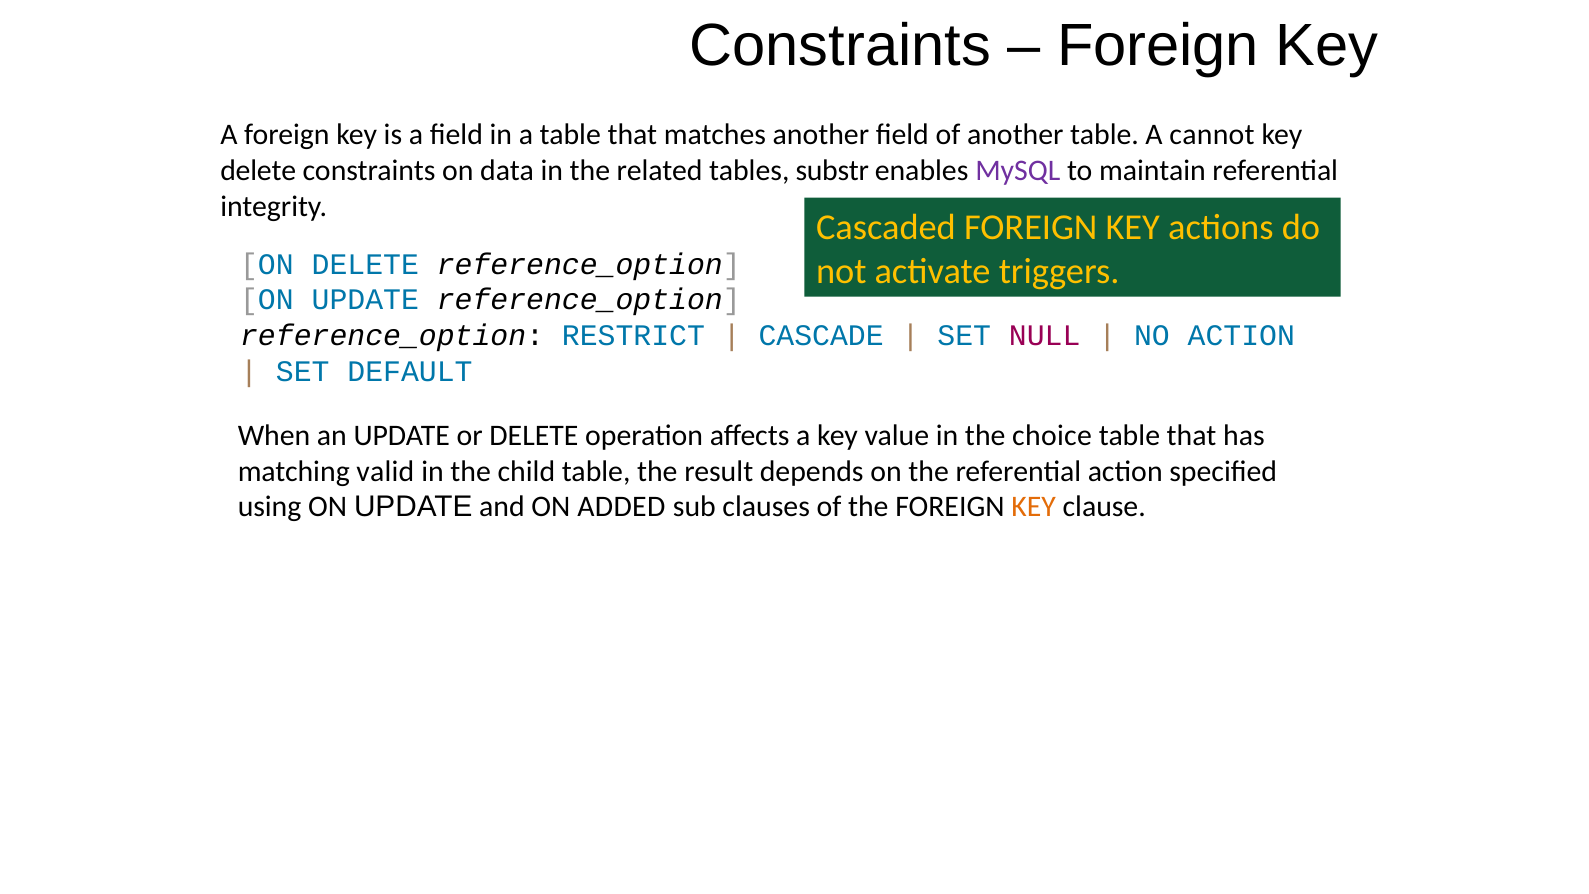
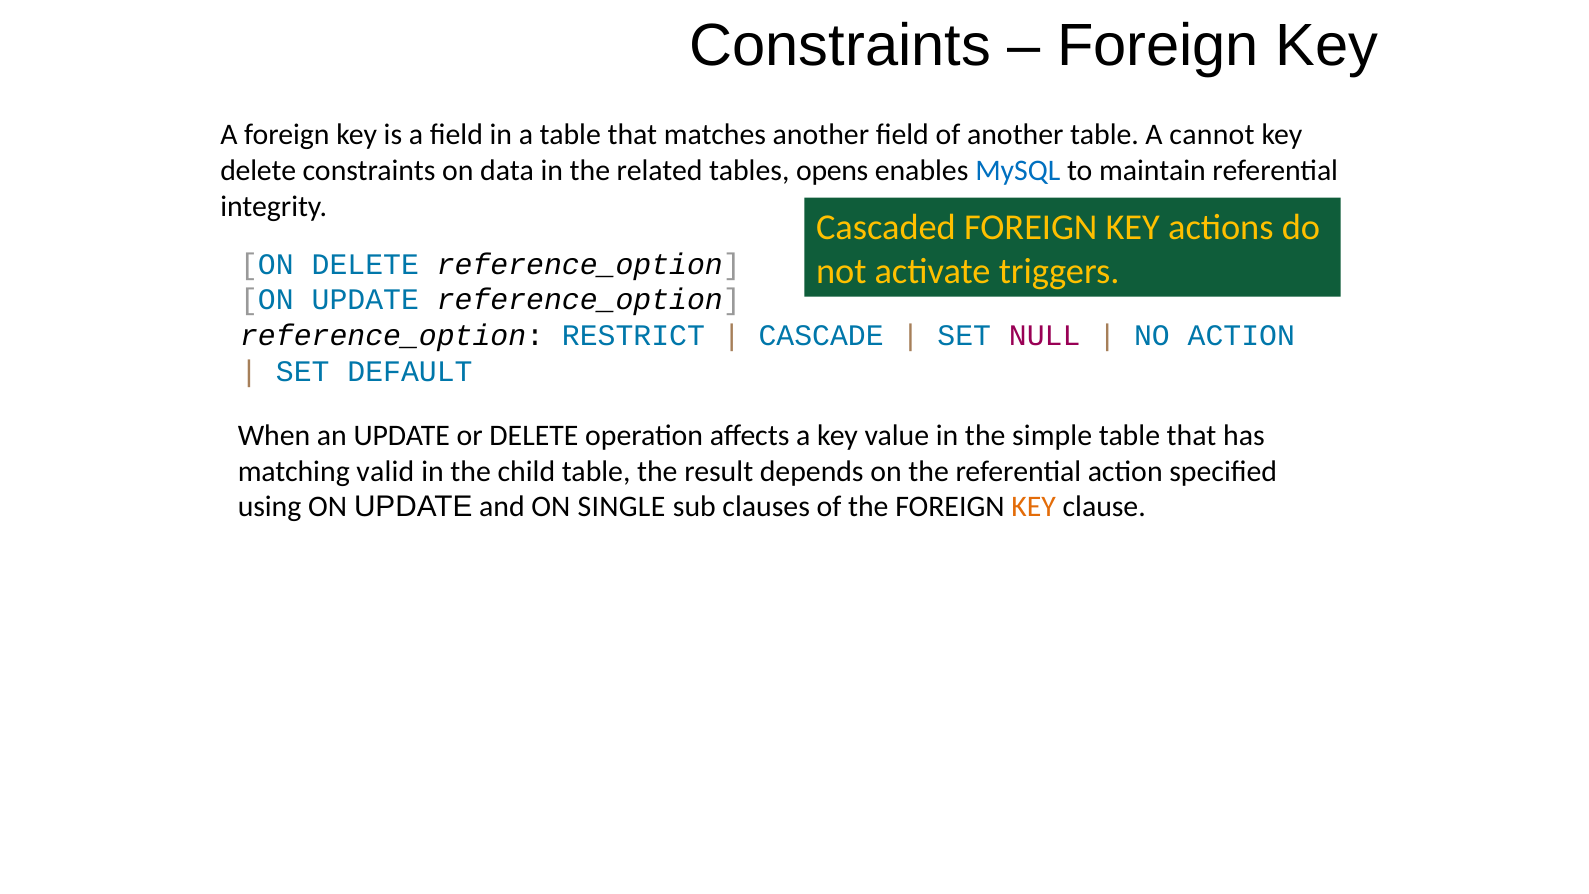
substr: substr -> opens
MySQL colour: purple -> blue
choice: choice -> simple
ADDED: ADDED -> SINGLE
